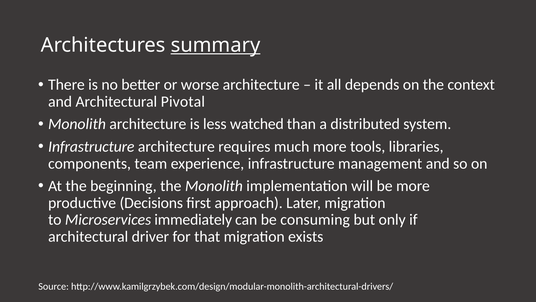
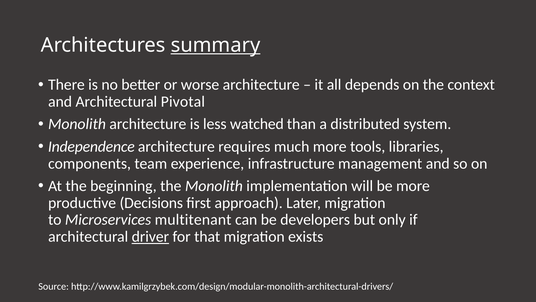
Infrastructure at (91, 146): Infrastructure -> Independence
immediately: immediately -> multitenant
consuming: consuming -> developers
driver underline: none -> present
